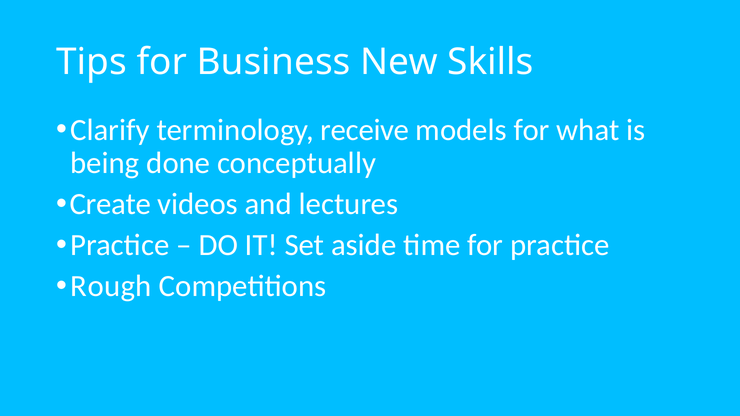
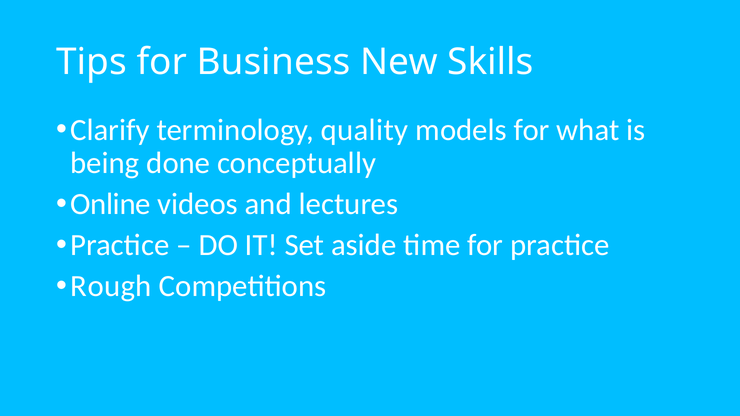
receive: receive -> quality
Create: Create -> Online
